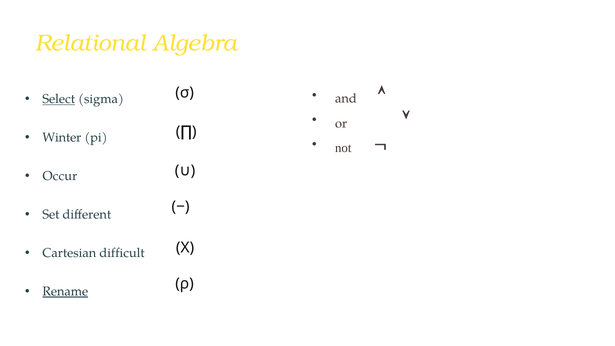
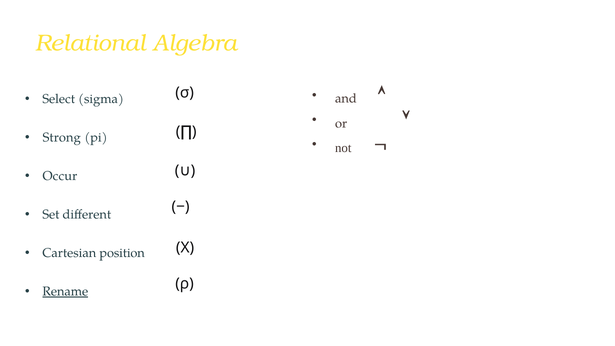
Select underline: present -> none
Winter: Winter -> Strong
difficult: difficult -> position
